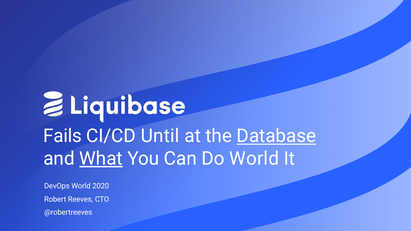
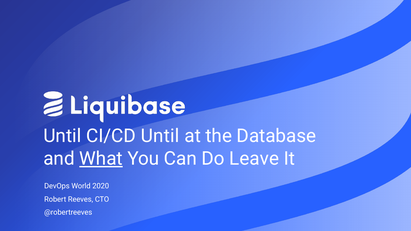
Fails at (63, 136): Fails -> Until
Database underline: present -> none
Do World: World -> Leave
